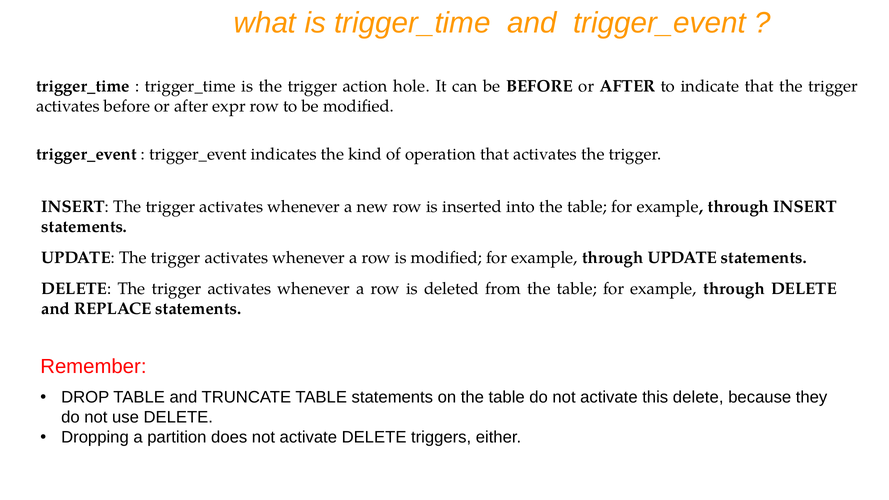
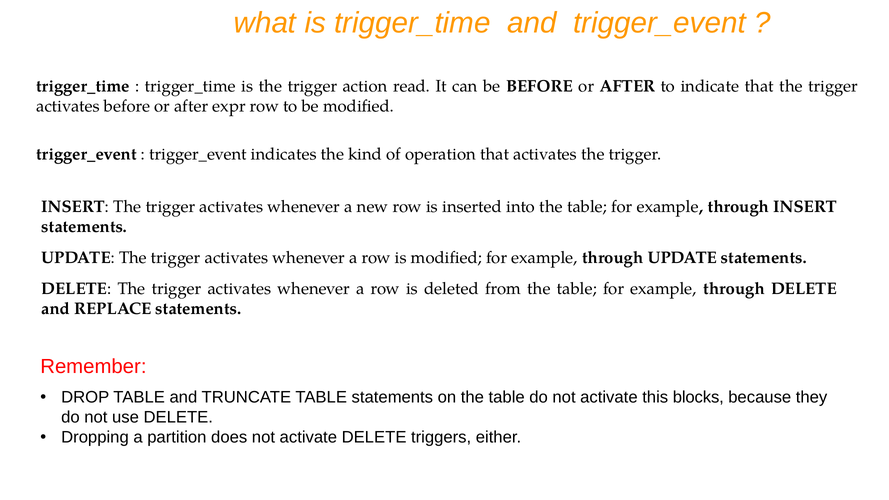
hole: hole -> read
this delete: delete -> blocks
